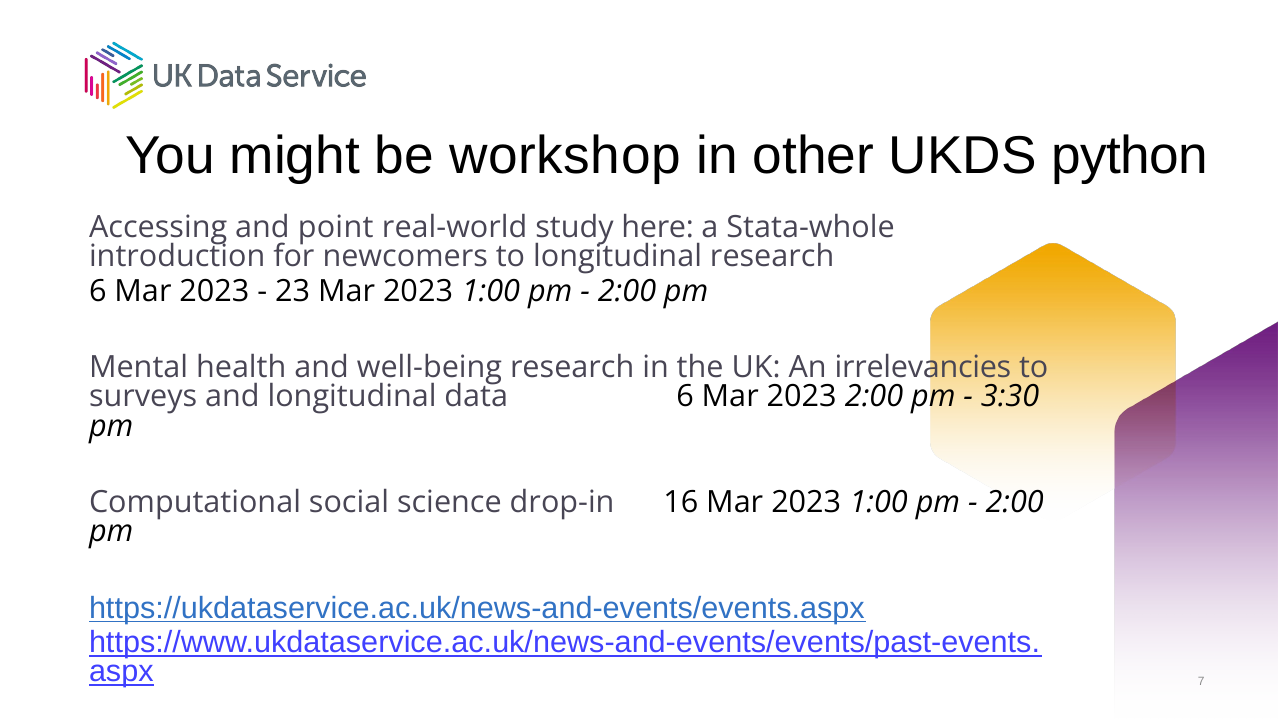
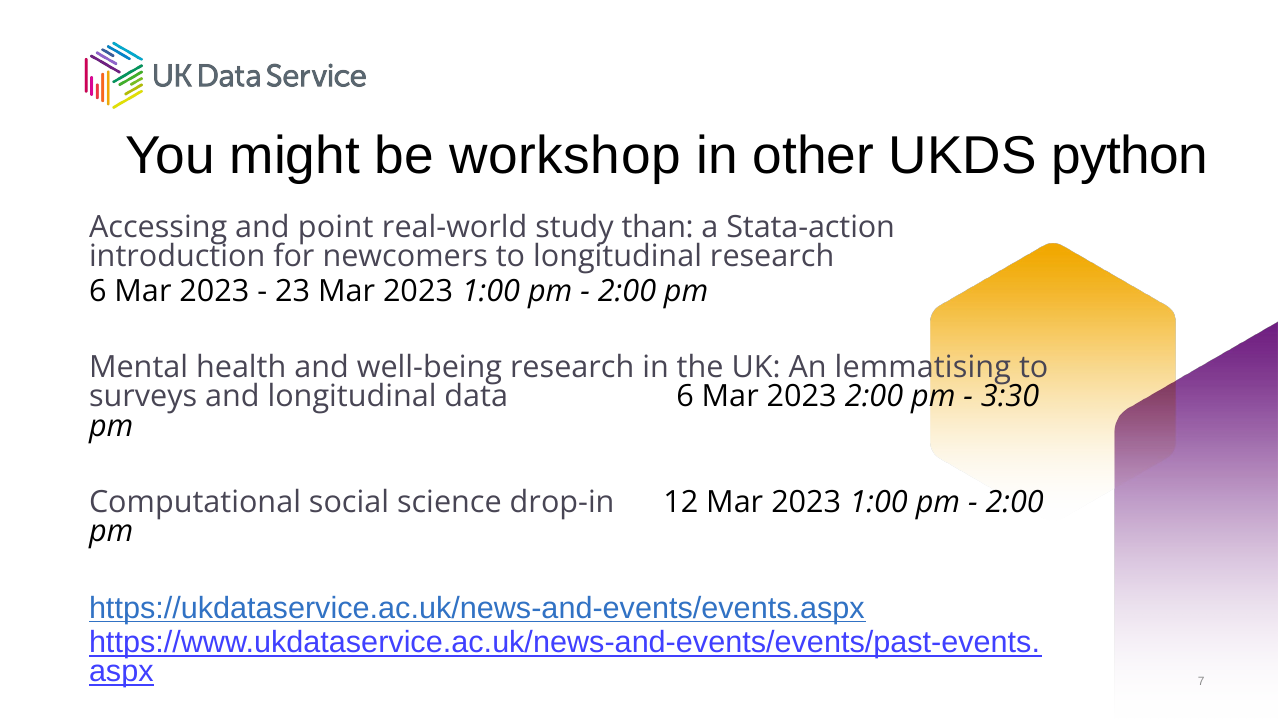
here: here -> than
Stata-whole: Stata-whole -> Stata-action
irrelevancies: irrelevancies -> lemmatising
16: 16 -> 12
